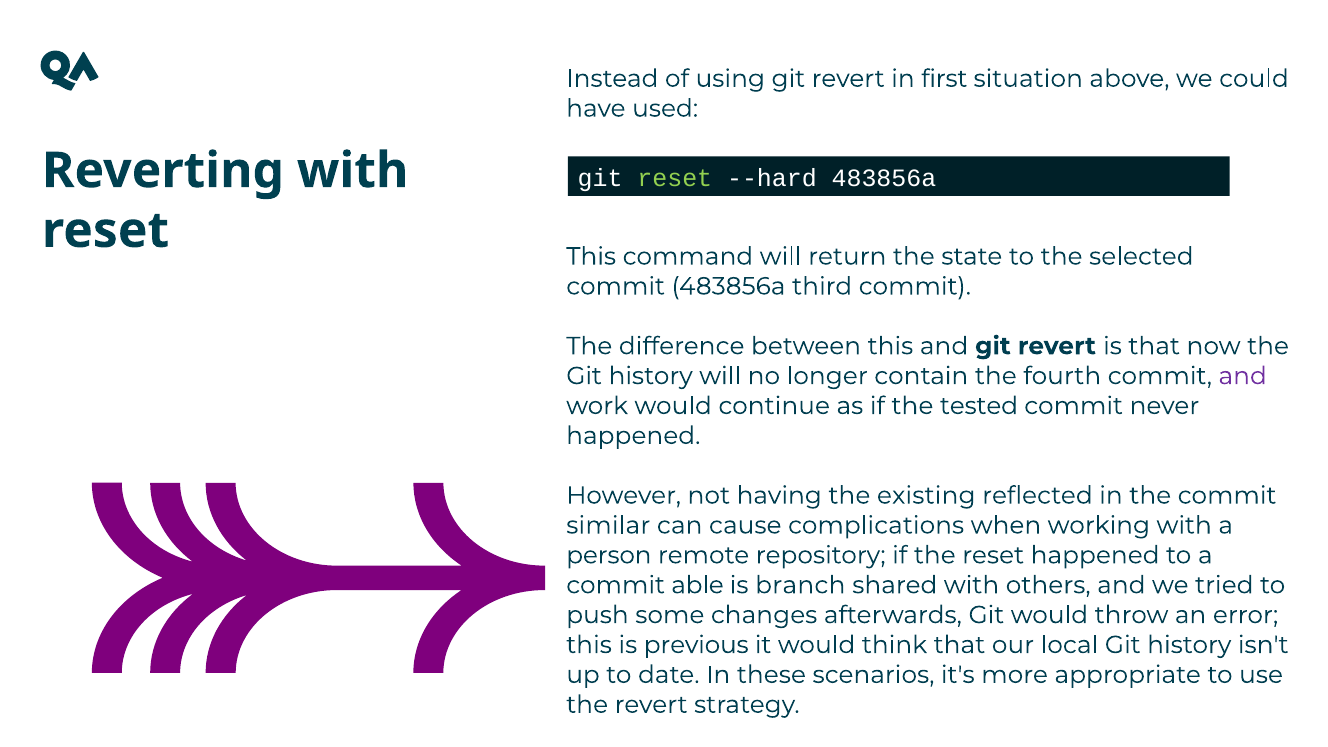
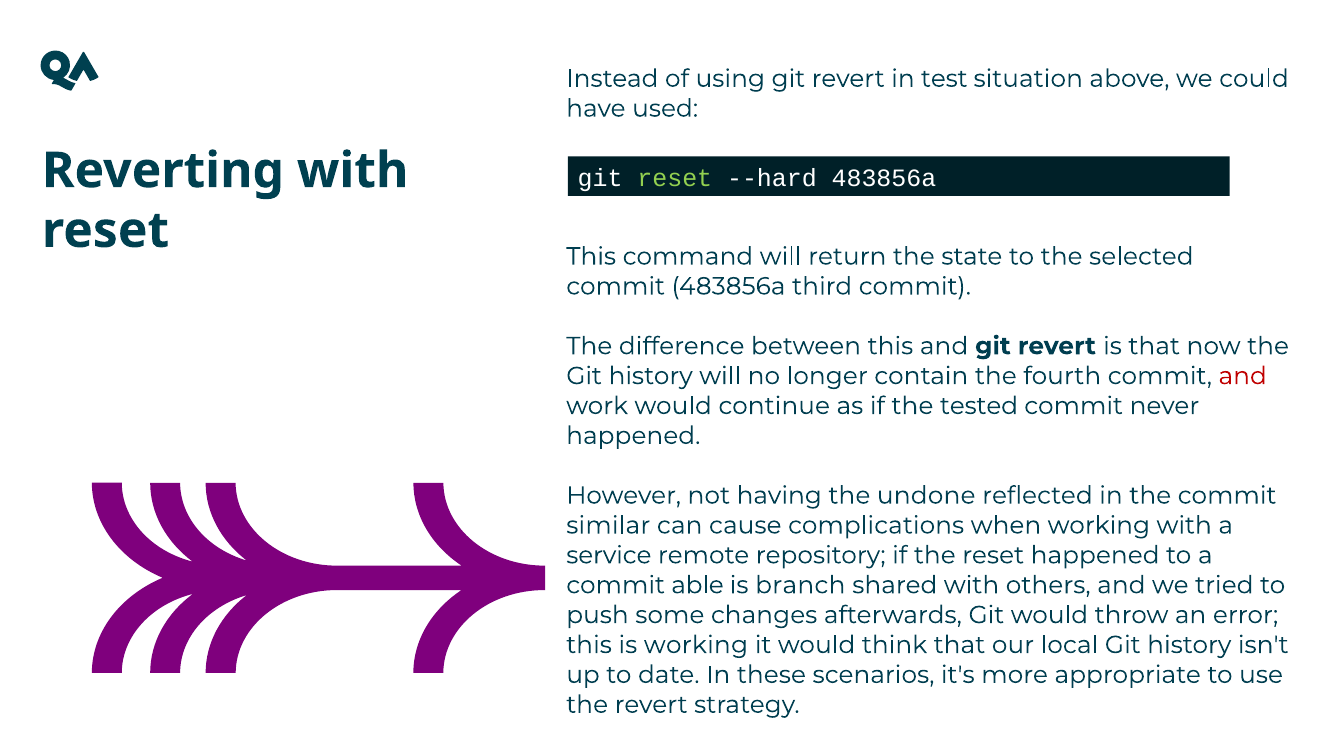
first: first -> test
and at (1243, 376) colour: purple -> red
existing: existing -> undone
person: person -> service
is previous: previous -> working
